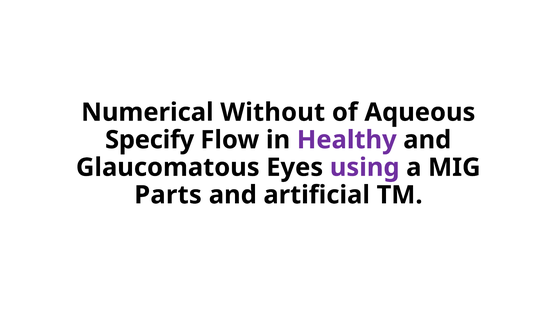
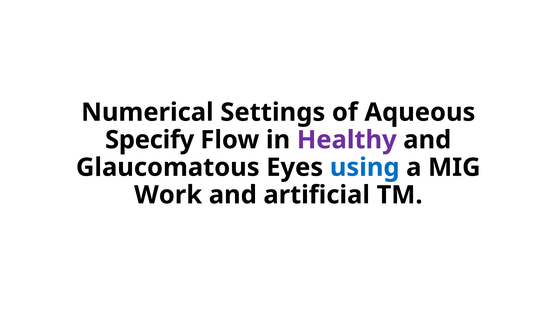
Without: Without -> Settings
using colour: purple -> blue
Parts: Parts -> Work
